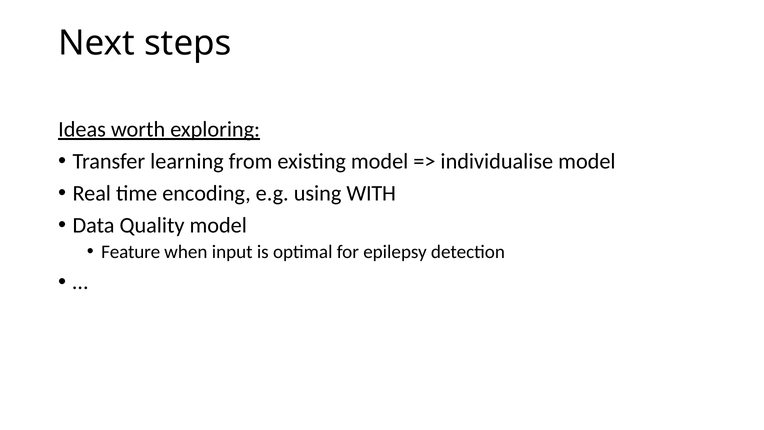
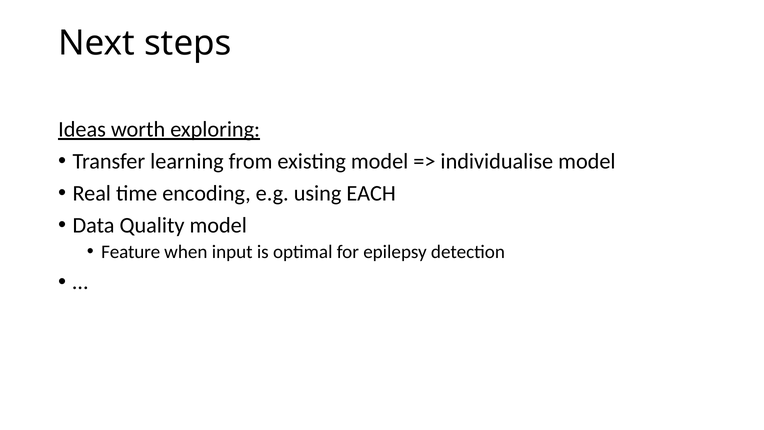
WITH: WITH -> EACH
